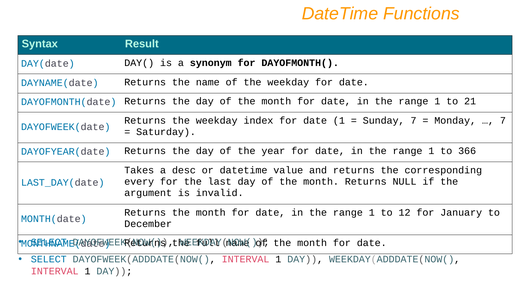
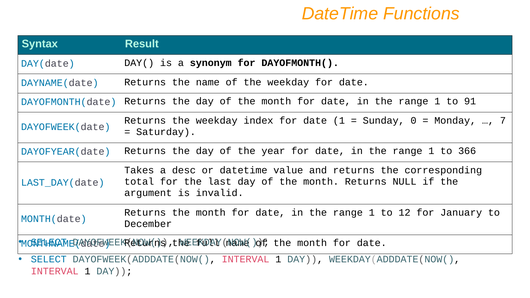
21: 21 -> 91
Sunday 7: 7 -> 0
every: every -> total
